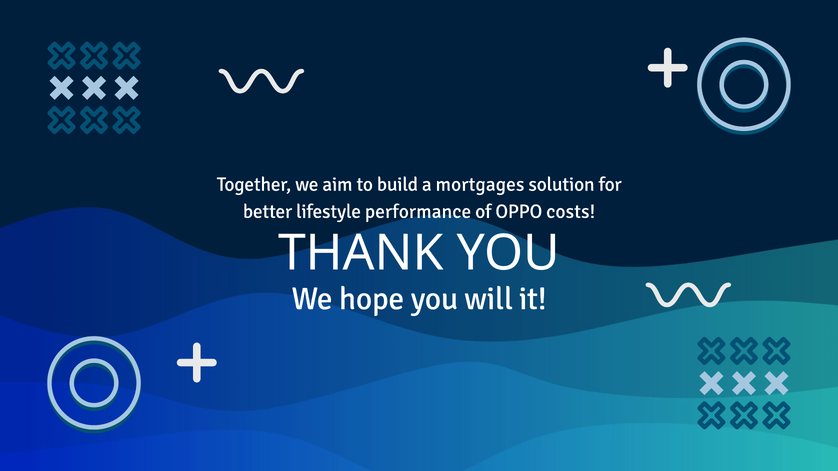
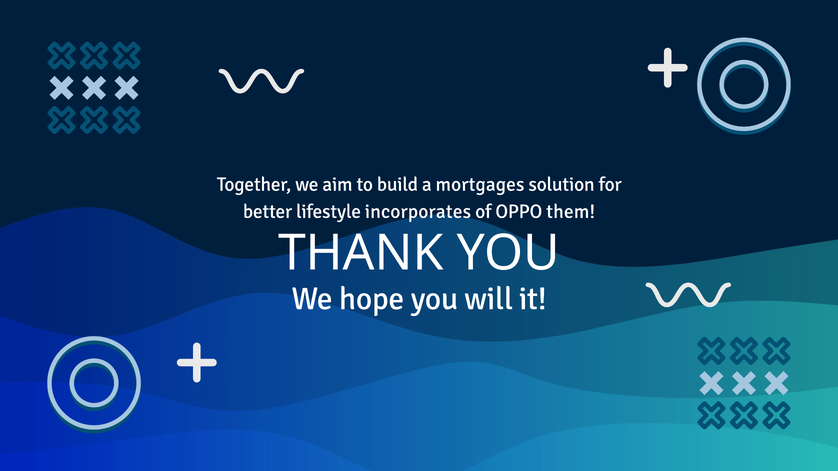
performance: performance -> incorporates
costs: costs -> them
